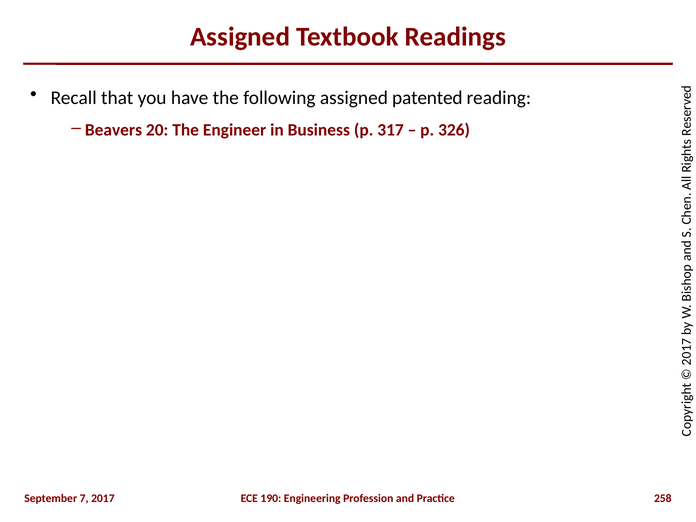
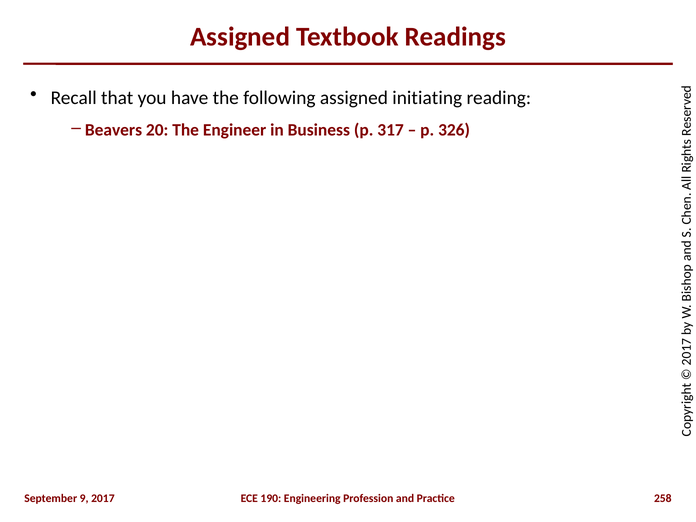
patented: patented -> initiating
September 7: 7 -> 9
